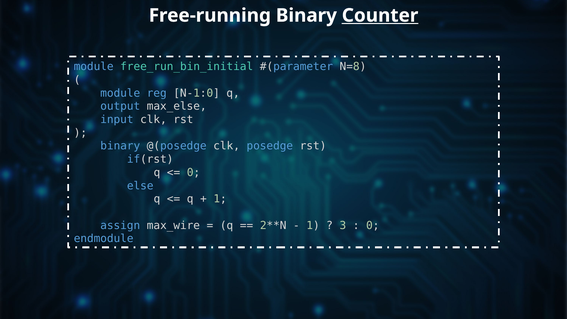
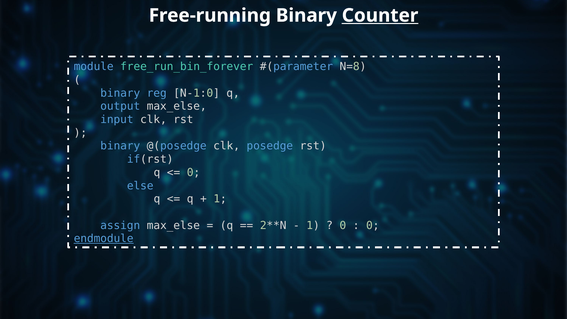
free_run_bin_initial: free_run_bin_initial -> free_run_bin_forever
module at (120, 93): module -> binary
assign max_wire: max_wire -> max_else
3 at (343, 225): 3 -> 0
endmodule underline: none -> present
